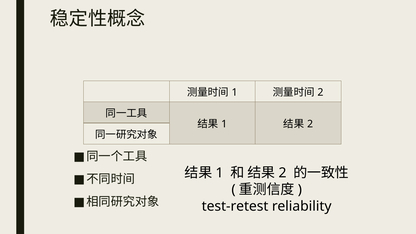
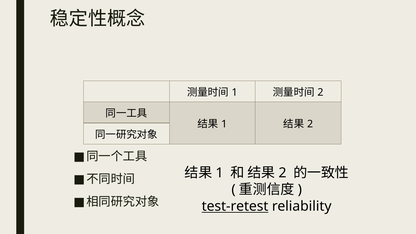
test-retest underline: none -> present
